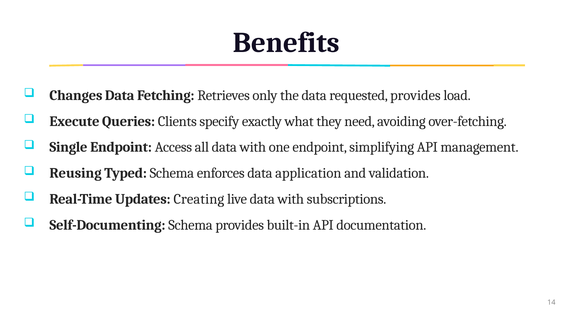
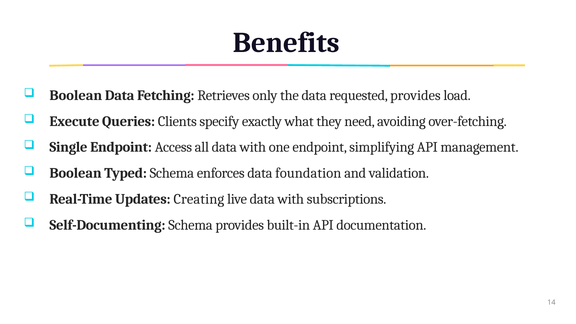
Changes at (76, 95): Changes -> Boolean
Reusing at (76, 173): Reusing -> Boolean
application: application -> foundation
